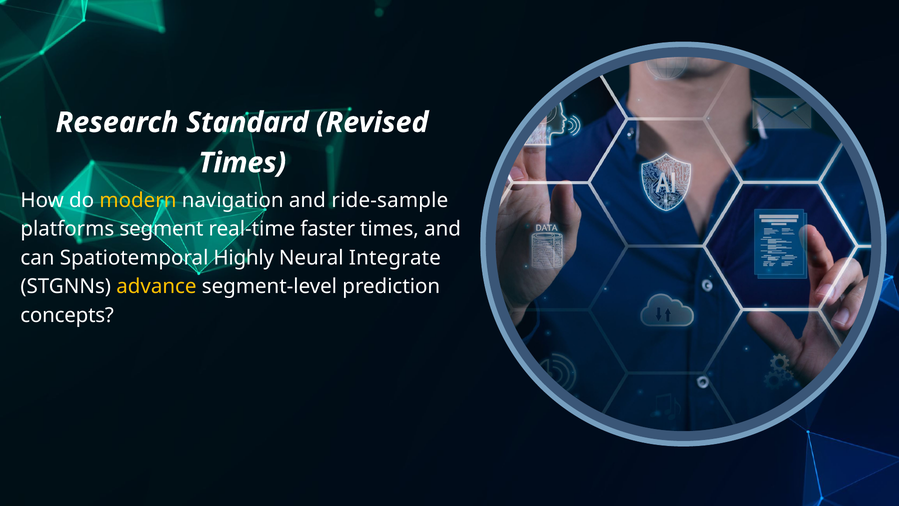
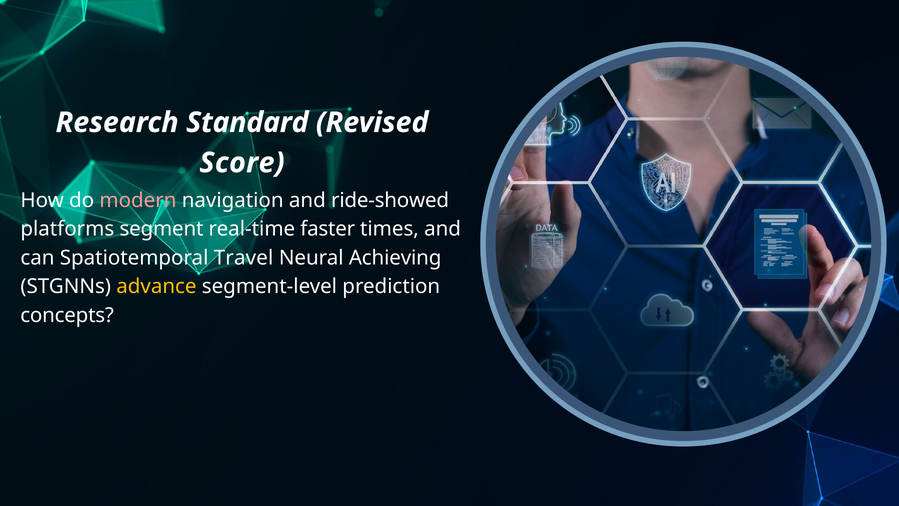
Times at (242, 163): Times -> Score
modern colour: yellow -> pink
ride-sample: ride-sample -> ride-showed
Highly: Highly -> Travel
Integrate: Integrate -> Achieving
